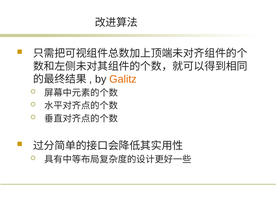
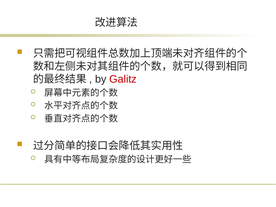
Galitz colour: orange -> red
